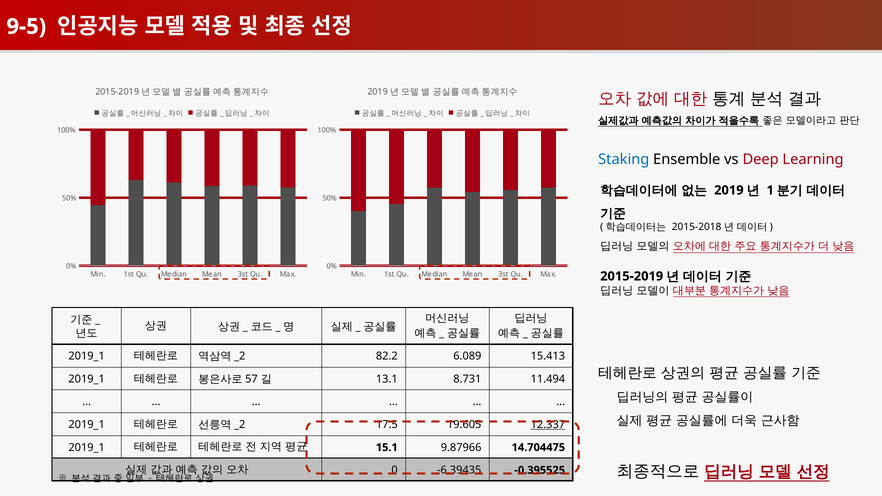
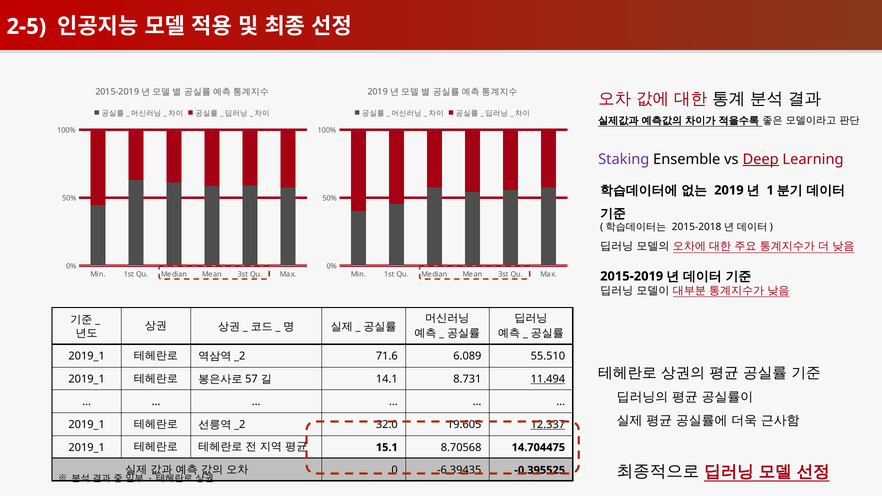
9-5: 9-5 -> 2-5
Staking colour: blue -> purple
Deep underline: none -> present
82.2: 82.2 -> 71.6
15.413: 15.413 -> 55.510
13.1: 13.1 -> 14.1
11.494 underline: none -> present
17.5: 17.5 -> 32.0
9.87966: 9.87966 -> 8.70568
